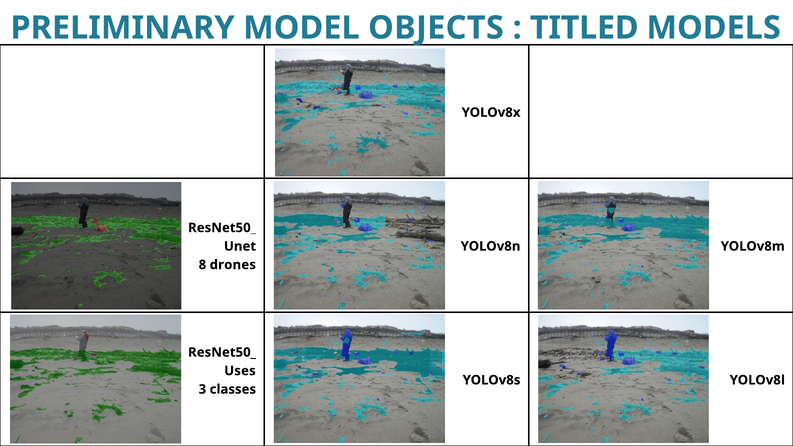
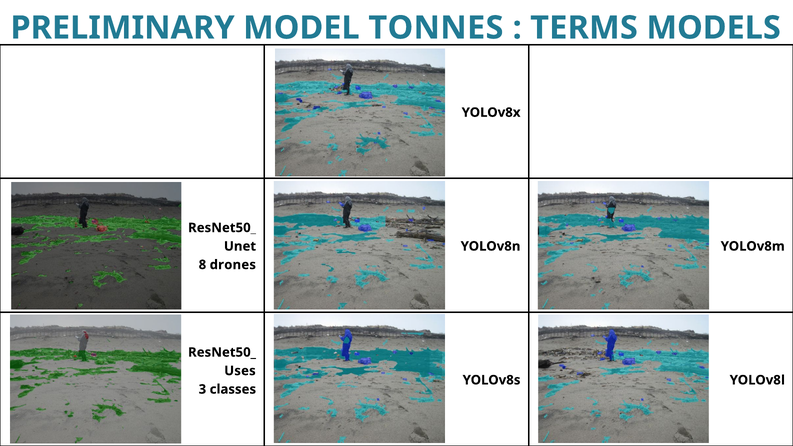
OBJECTS: OBJECTS -> TONNES
TITLED: TITLED -> TERMS
